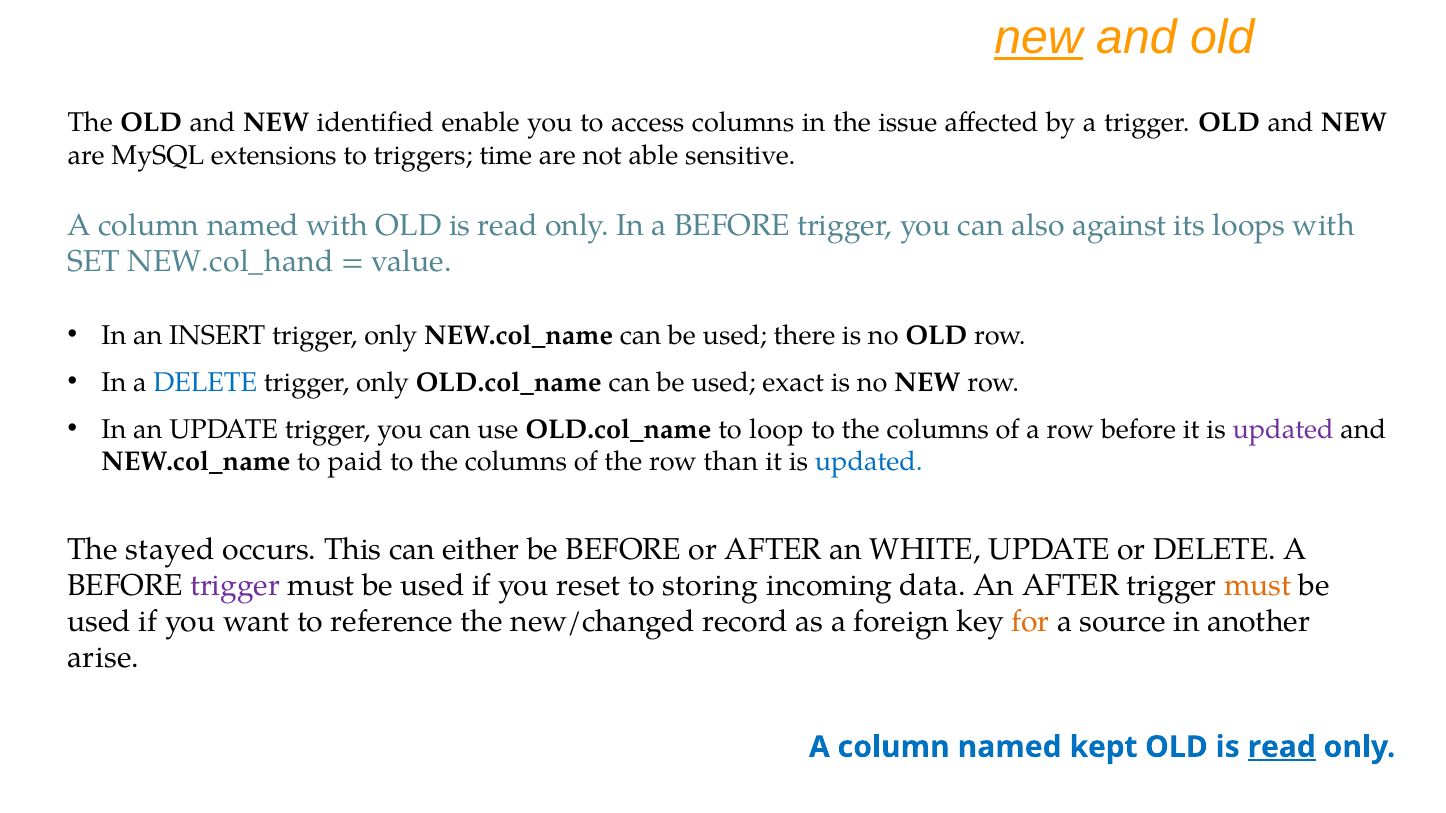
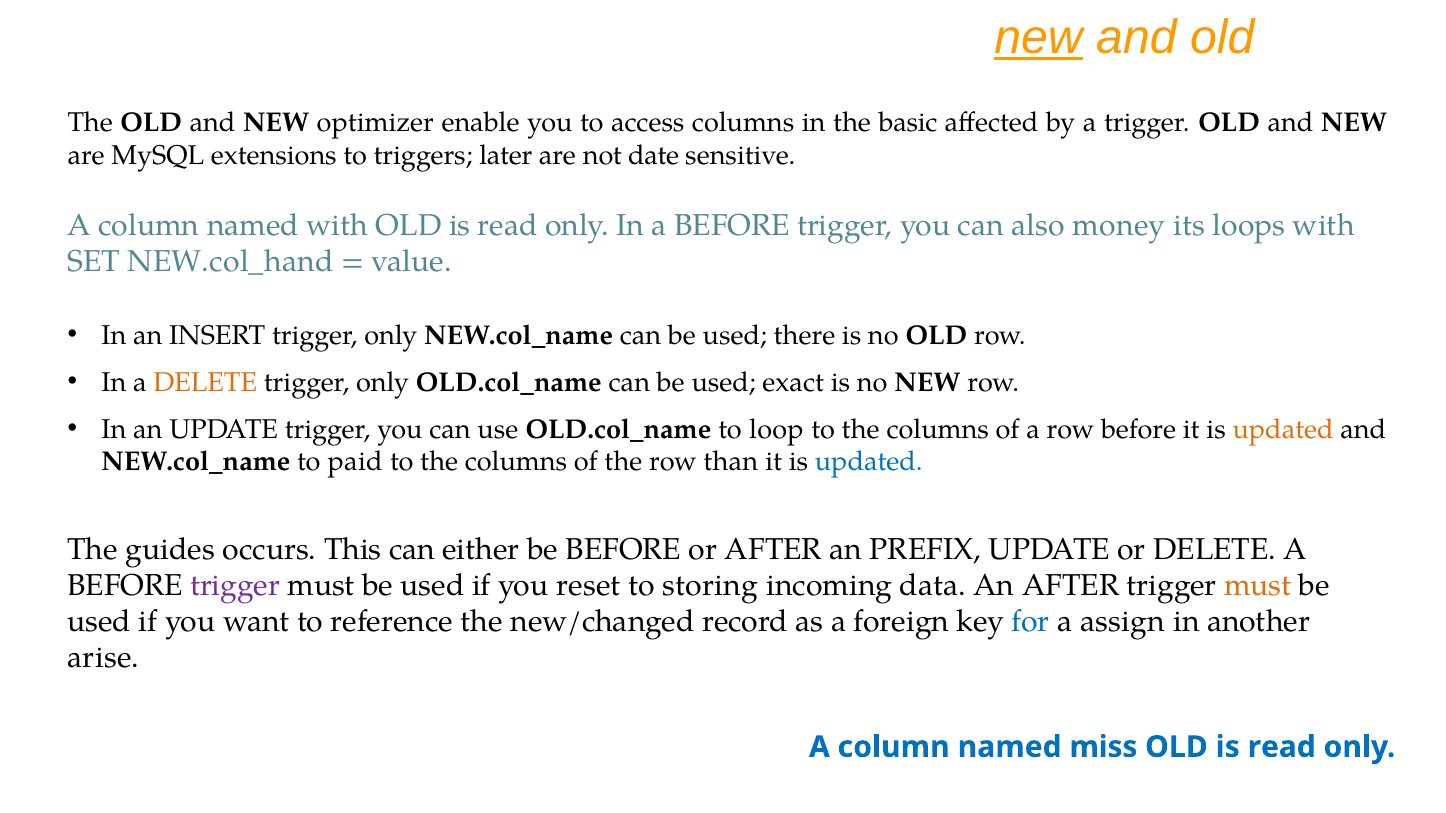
identified: identified -> optimizer
issue: issue -> basic
time: time -> later
able: able -> date
against: against -> money
DELETE at (205, 382) colour: blue -> orange
updated at (1283, 429) colour: purple -> orange
stayed: stayed -> guides
WHITE: WHITE -> PREFIX
for colour: orange -> blue
source: source -> assign
kept: kept -> miss
read at (1282, 747) underline: present -> none
